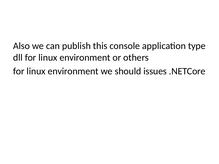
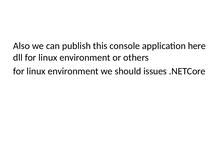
type: type -> here
